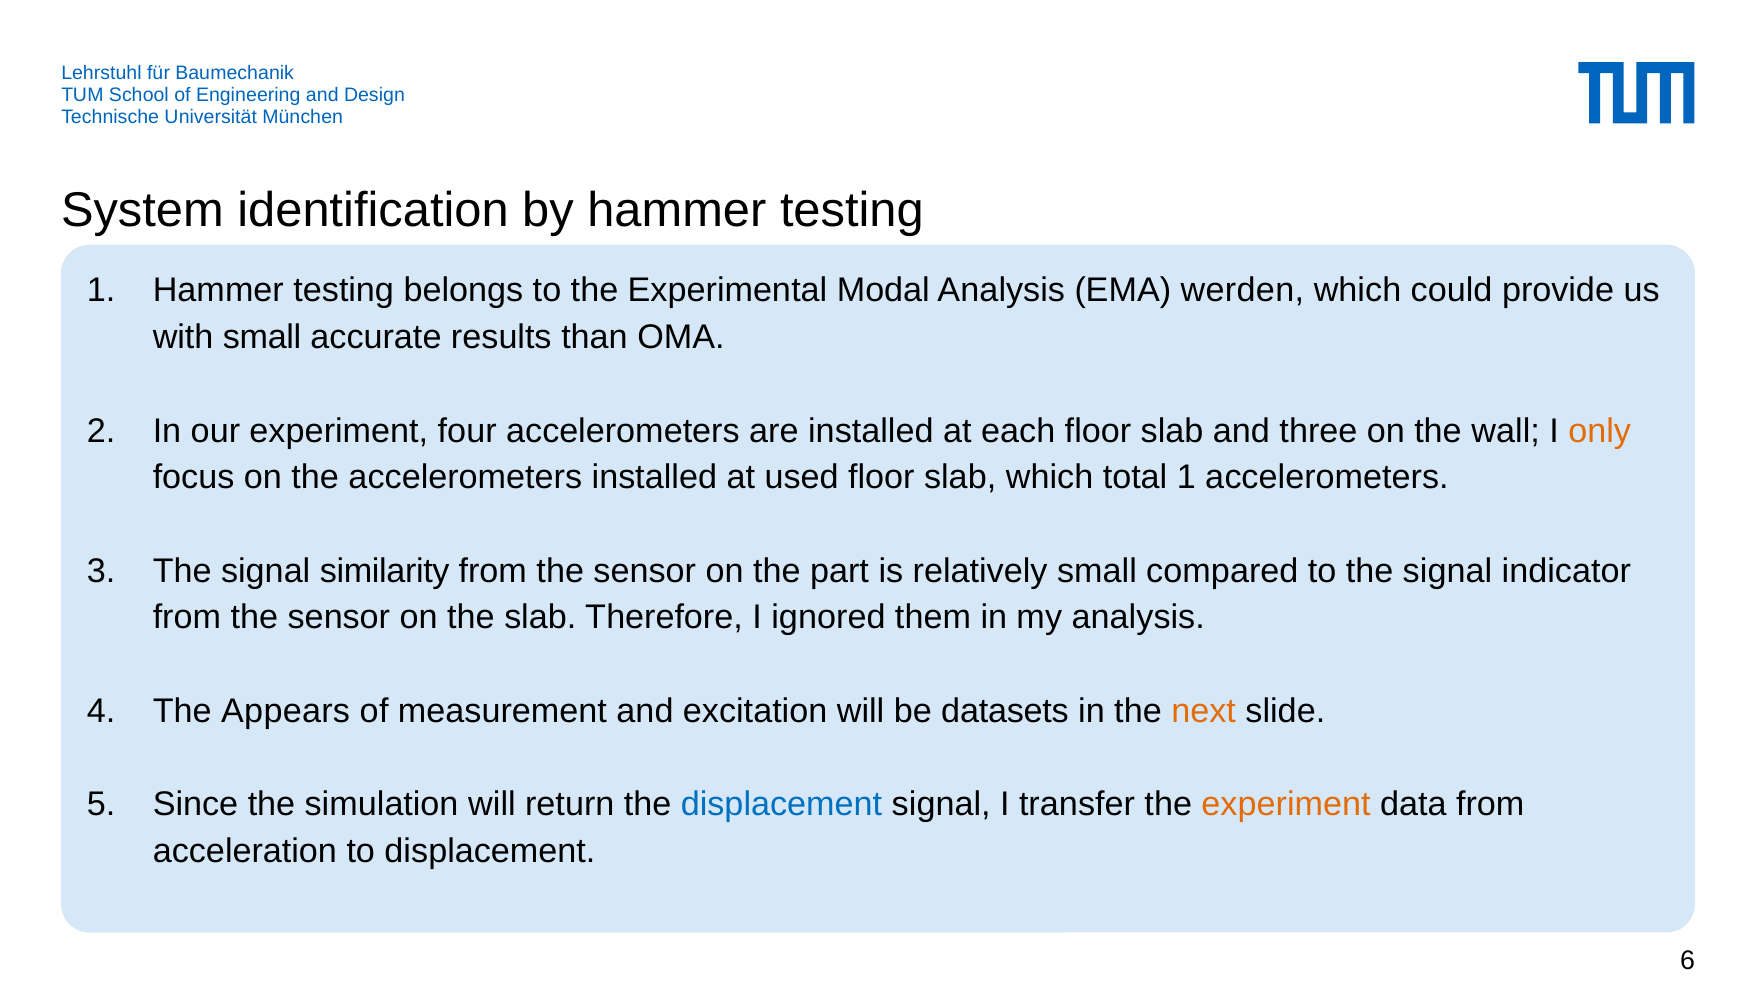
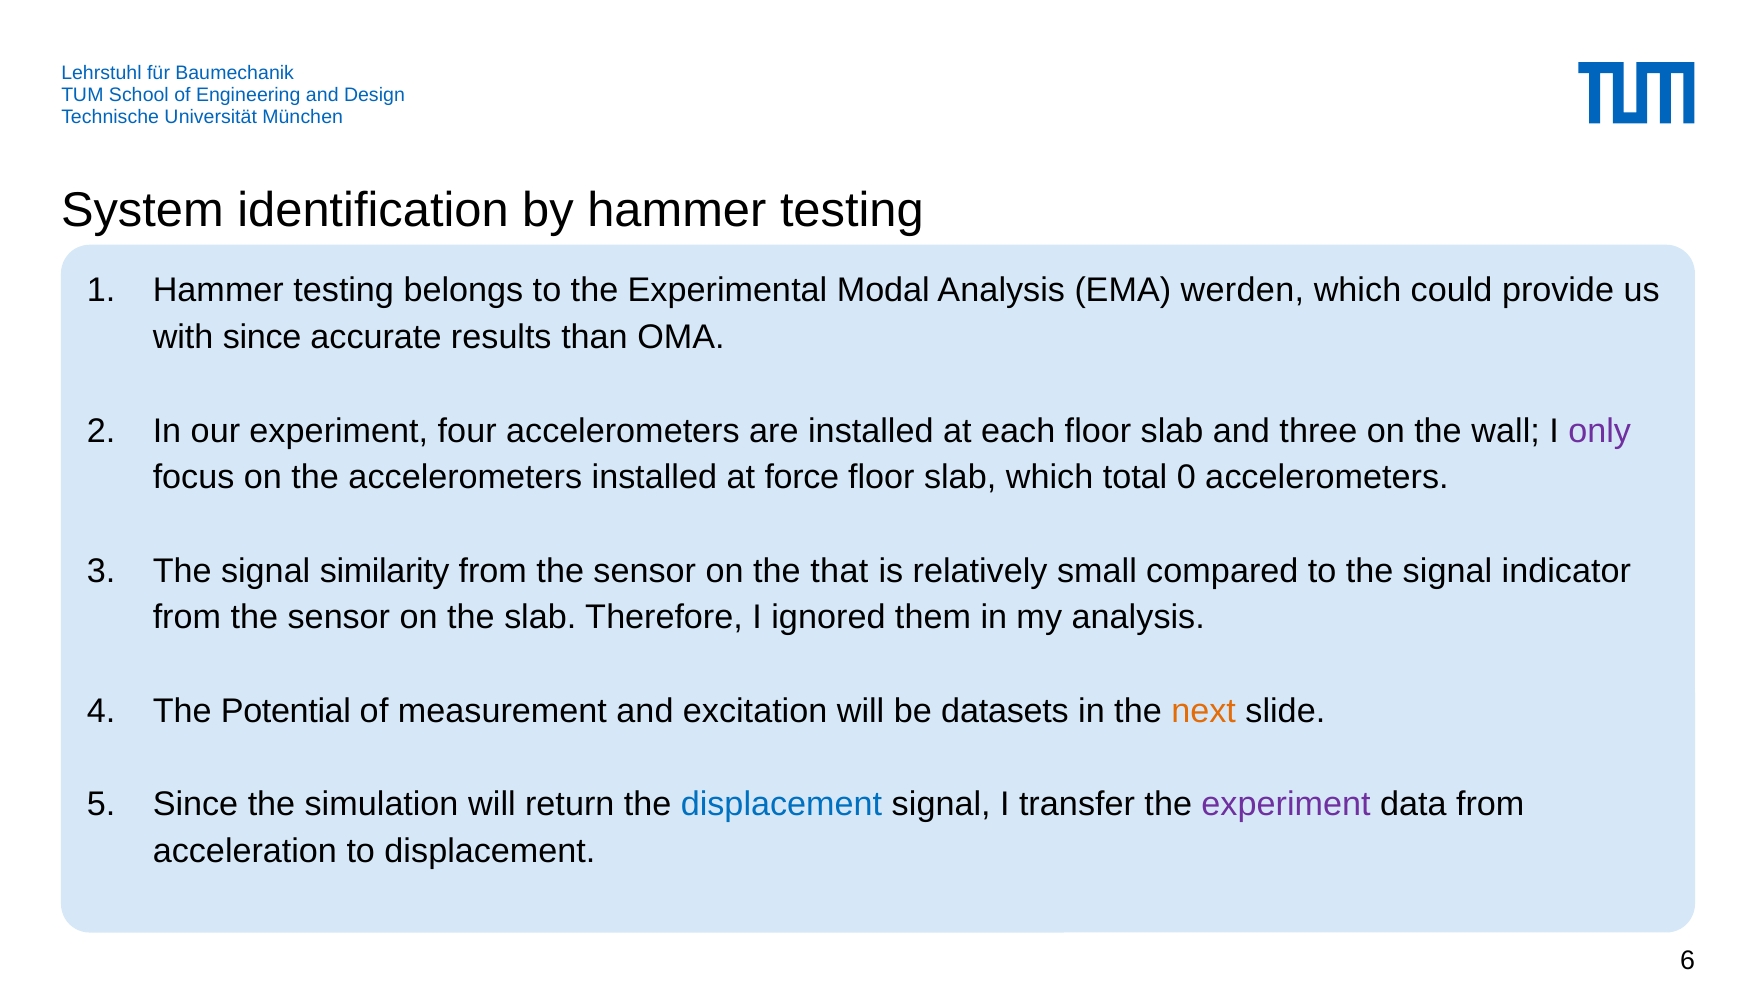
with small: small -> since
only colour: orange -> purple
used: used -> force
total 1: 1 -> 0
part: part -> that
Appears: Appears -> Potential
experiment at (1286, 805) colour: orange -> purple
